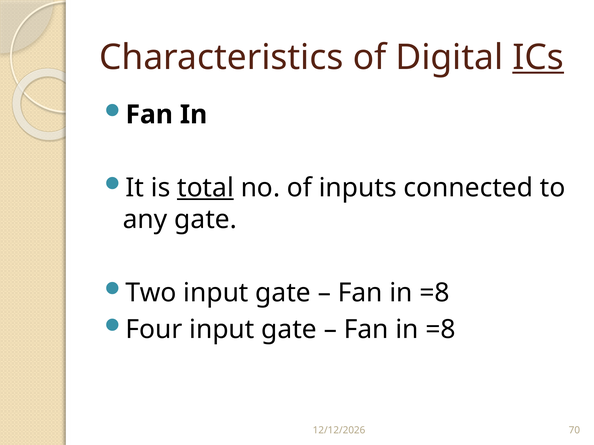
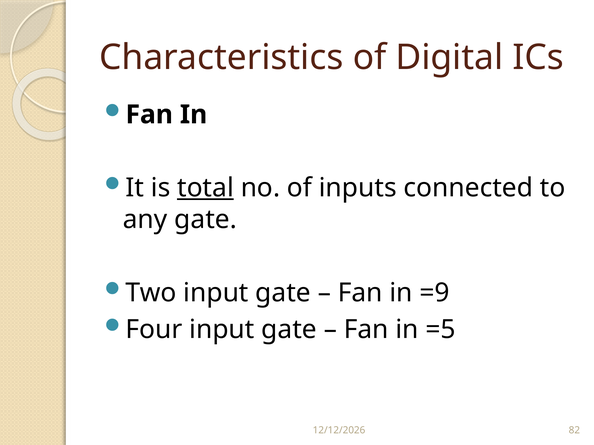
ICs underline: present -> none
=8 at (435, 293): =8 -> =9
=8 at (441, 330): =8 -> =5
70: 70 -> 82
